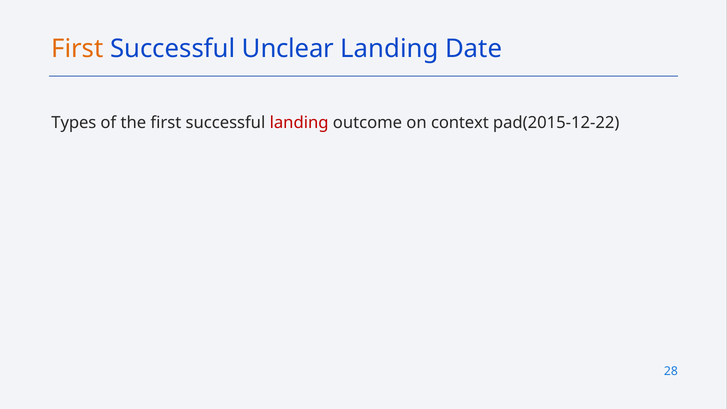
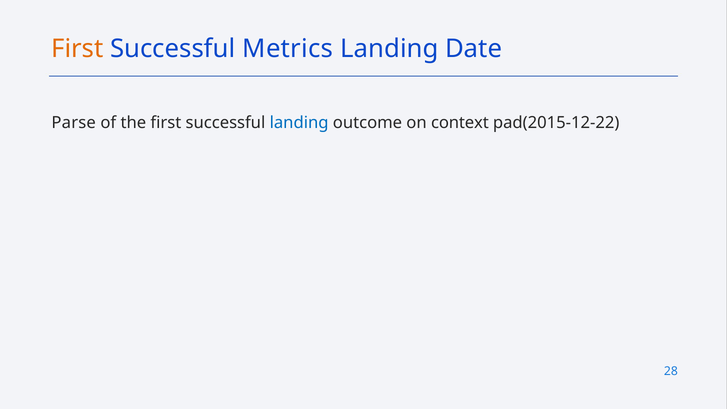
Unclear: Unclear -> Metrics
Types: Types -> Parse
landing at (299, 123) colour: red -> blue
